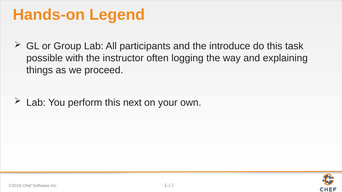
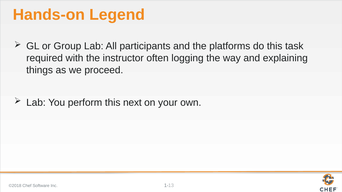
introduce: introduce -> platforms
possible: possible -> required
